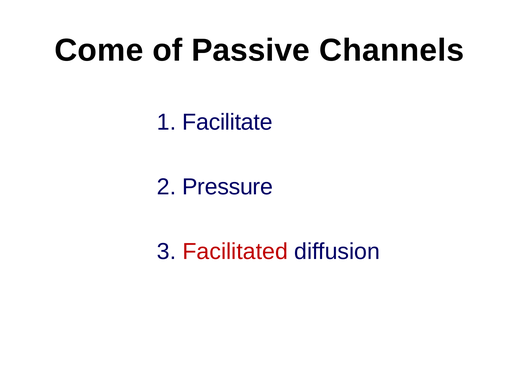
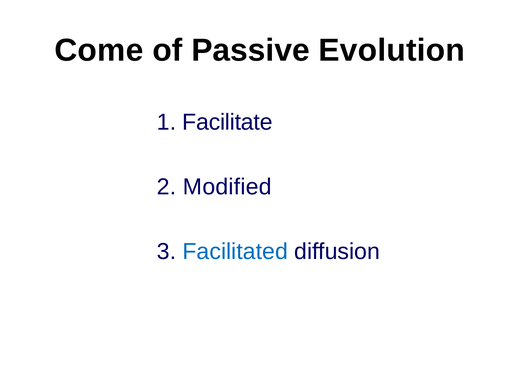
Channels: Channels -> Evolution
Pressure: Pressure -> Modified
Facilitated colour: red -> blue
